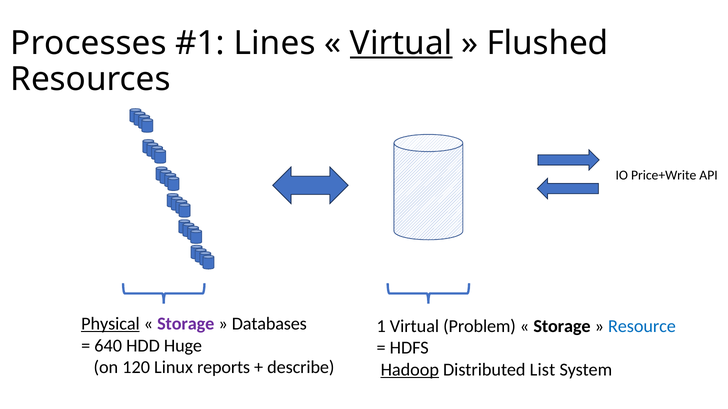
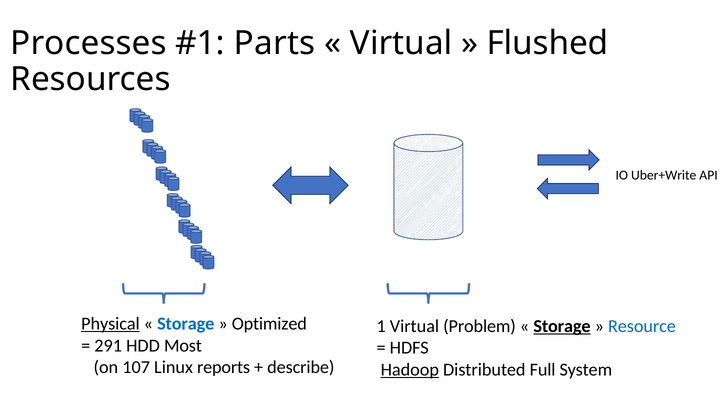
Lines: Lines -> Parts
Virtual at (401, 43) underline: present -> none
Price+Write: Price+Write -> Uber+Write
Storage at (186, 324) colour: purple -> blue
Databases: Databases -> Optimized
Storage at (562, 326) underline: none -> present
640: 640 -> 291
Huge: Huge -> Most
120: 120 -> 107
List: List -> Full
